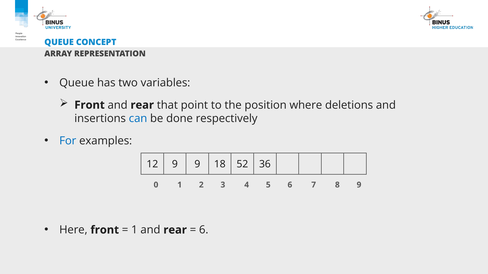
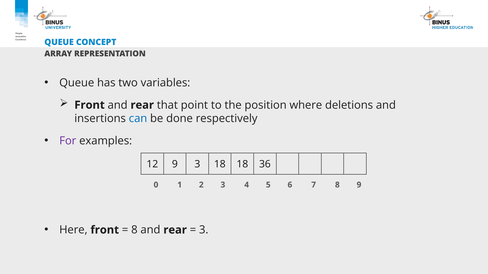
For colour: blue -> purple
9 9: 9 -> 3
18 52: 52 -> 18
1 at (134, 230): 1 -> 8
6 at (204, 230): 6 -> 3
